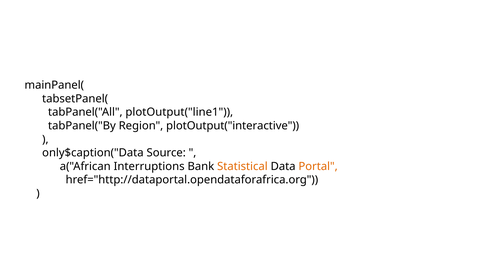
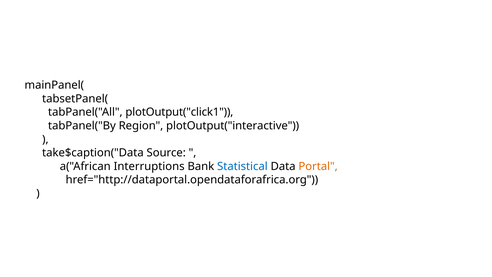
plotOutput("line1: plotOutput("line1 -> plotOutput("click1
only$caption("Data: only$caption("Data -> take$caption("Data
Statistical colour: orange -> blue
